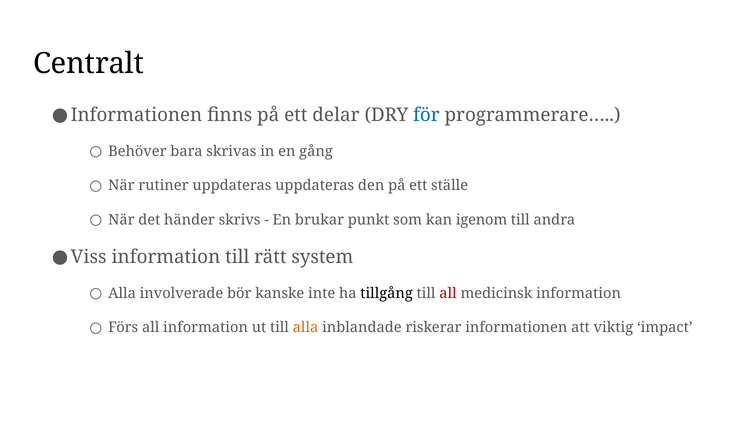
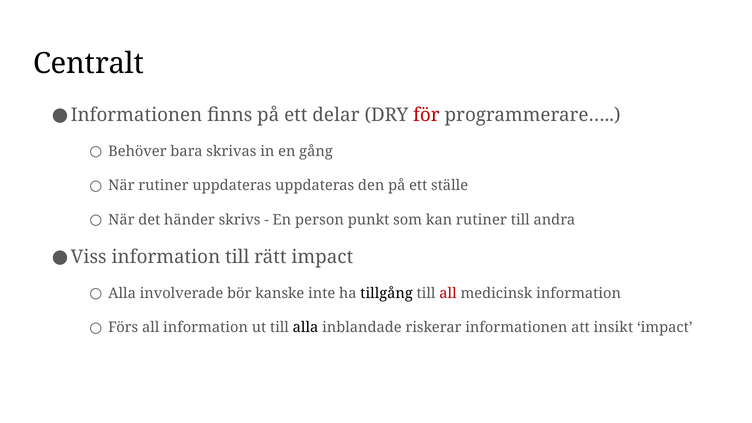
för colour: blue -> red
brukar: brukar -> person
kan igenom: igenom -> rutiner
rätt system: system -> impact
alla at (306, 328) colour: orange -> black
viktig: viktig -> insikt
